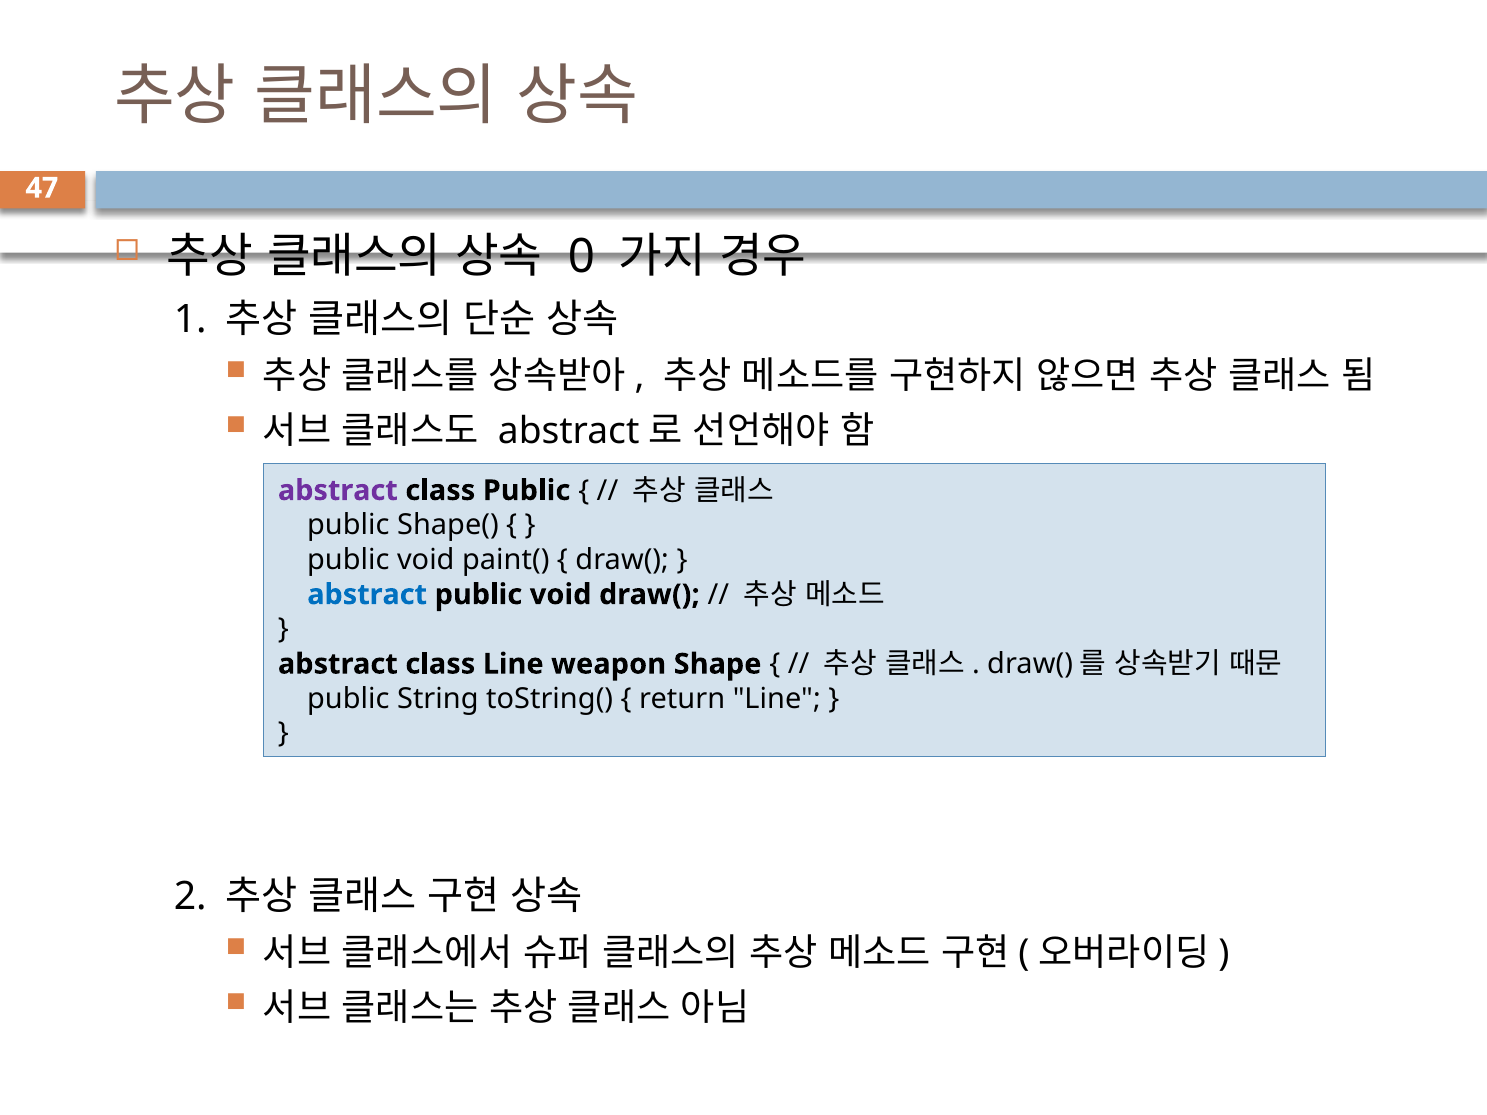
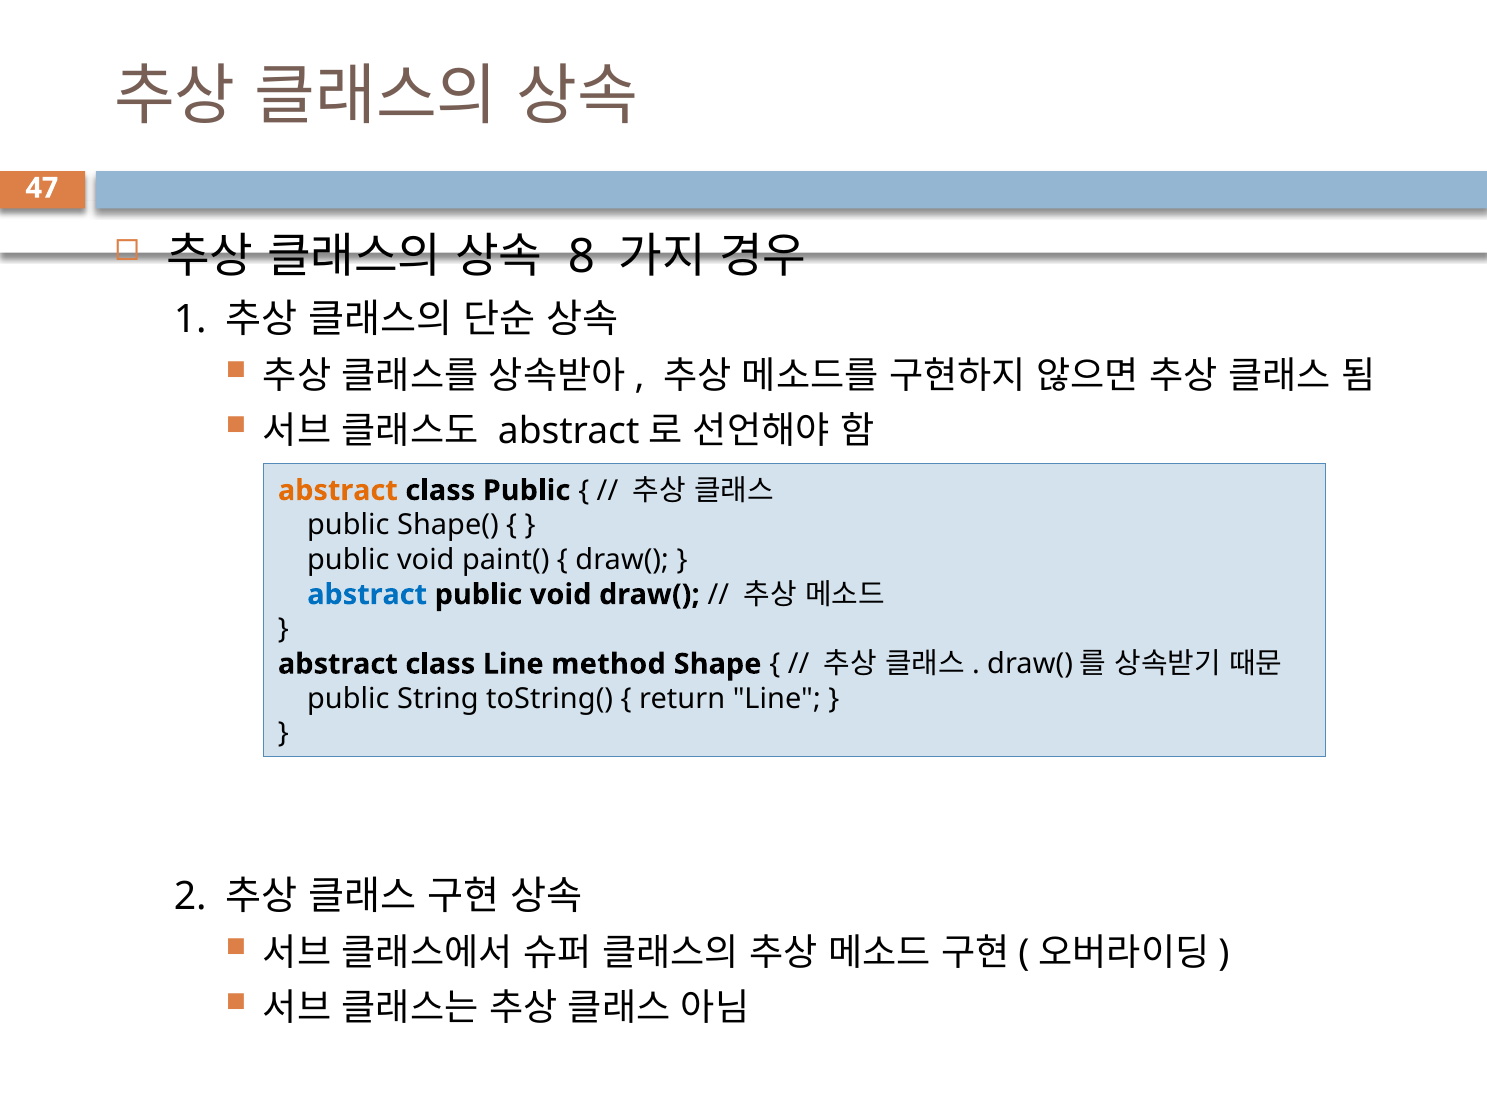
0: 0 -> 8
abstract at (338, 491) colour: purple -> orange
weapon: weapon -> method
